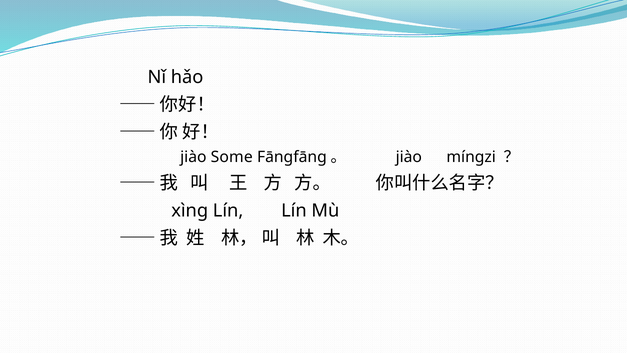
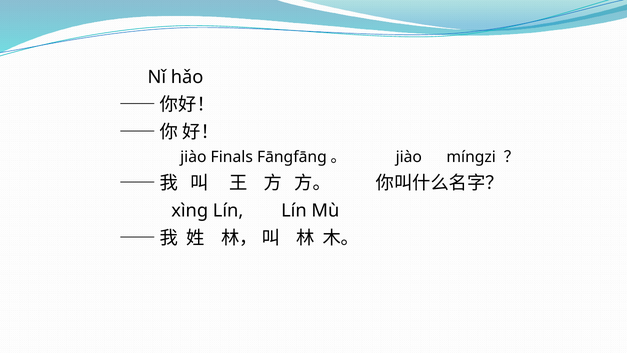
Some: Some -> Finals
